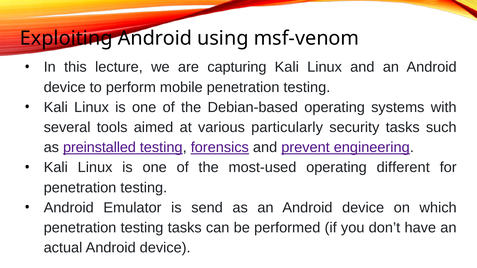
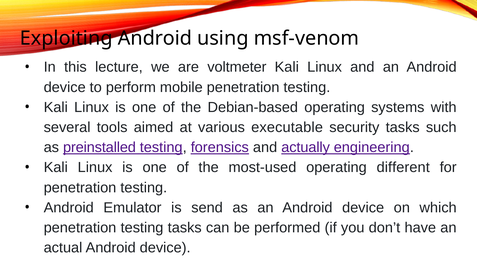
capturing: capturing -> voltmeter
particularly: particularly -> executable
prevent: prevent -> actually
